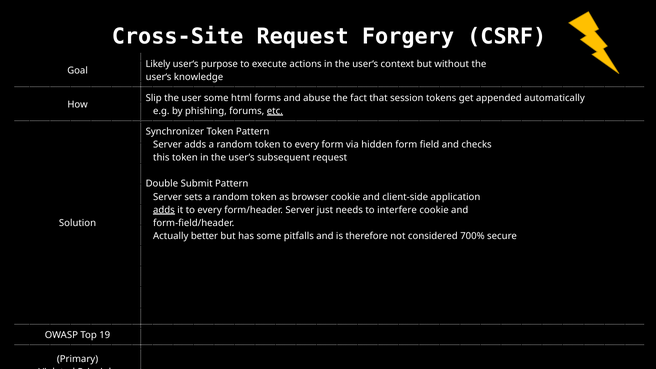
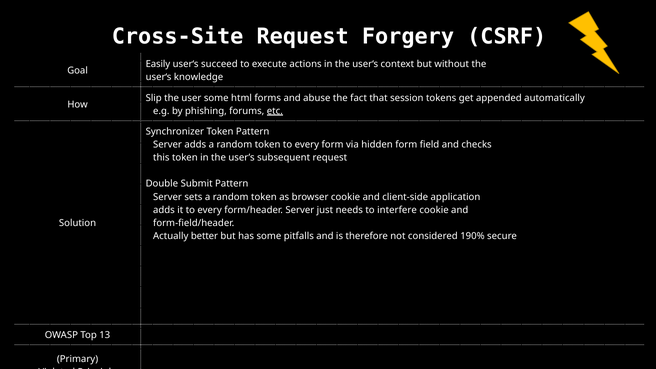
Likely: Likely -> Easily
purpose: purpose -> succeed
adds at (164, 210) underline: present -> none
700%: 700% -> 190%
19: 19 -> 13
